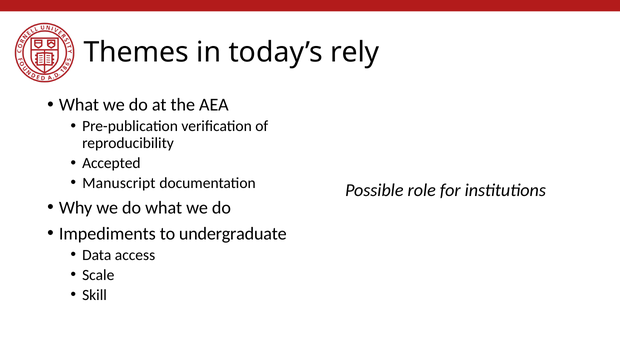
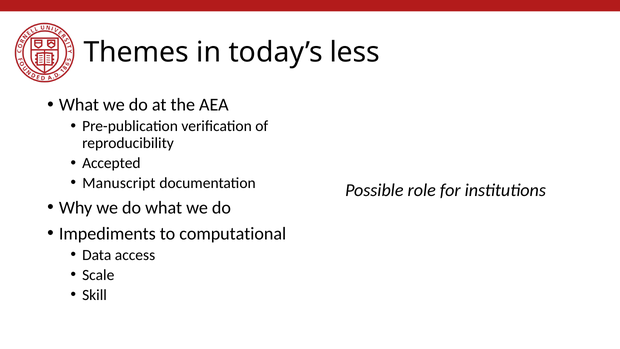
rely: rely -> less
undergraduate: undergraduate -> computational
